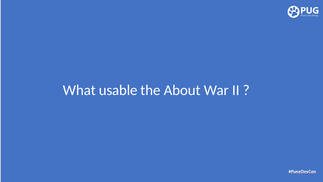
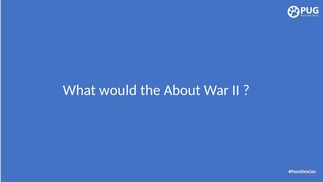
usable: usable -> would
